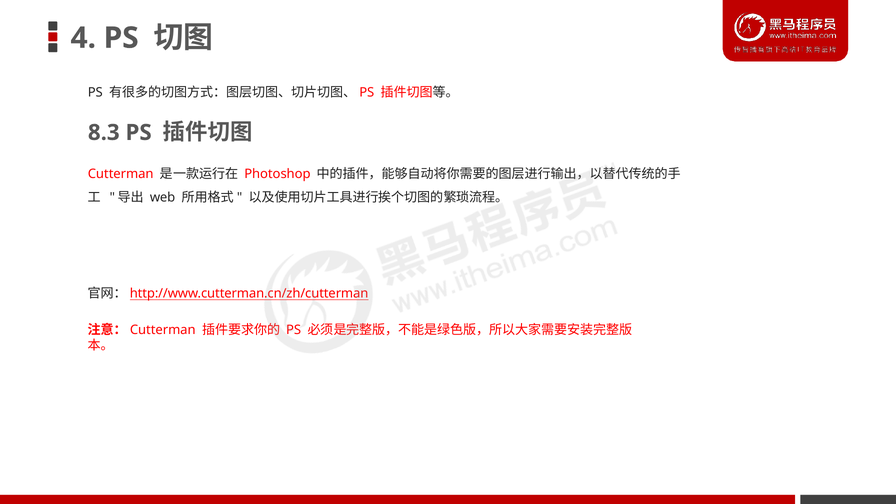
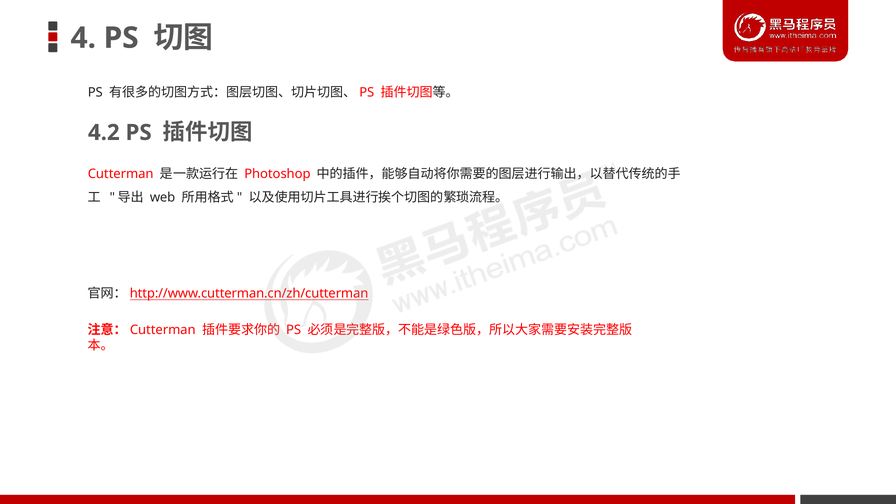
8.3: 8.3 -> 4.2
